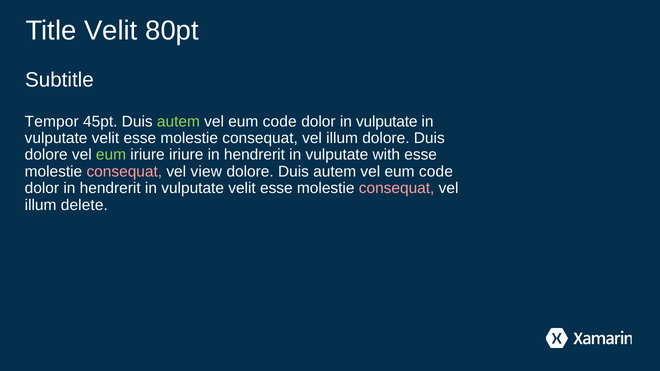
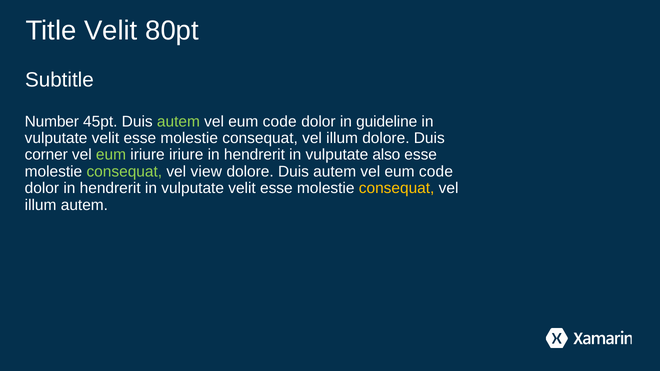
Tempor: Tempor -> Number
dolor in vulputate: vulputate -> guideline
dolore at (46, 155): dolore -> corner
with: with -> also
consequat at (124, 172) colour: pink -> light green
consequat at (397, 188) colour: pink -> yellow
illum delete: delete -> autem
